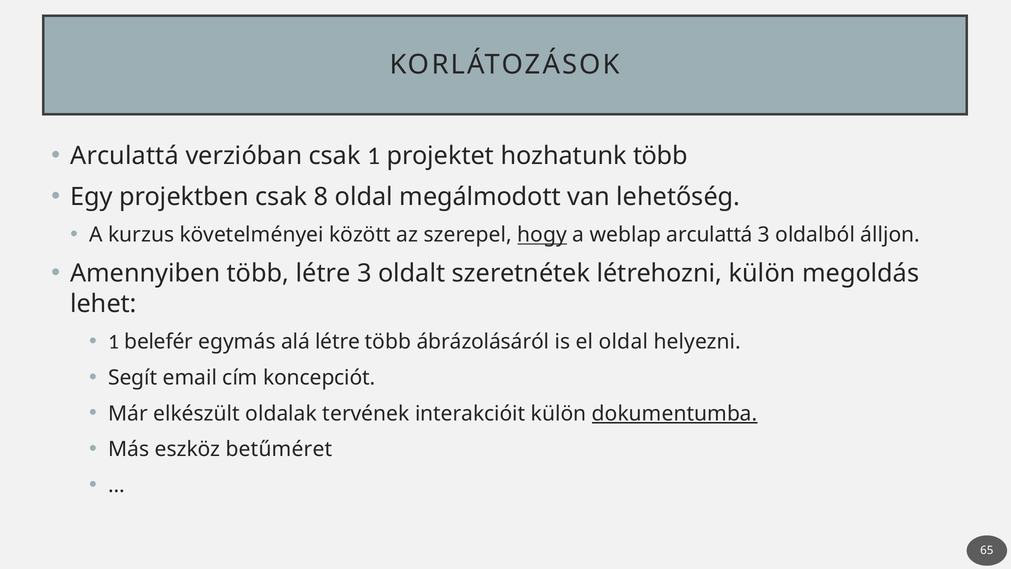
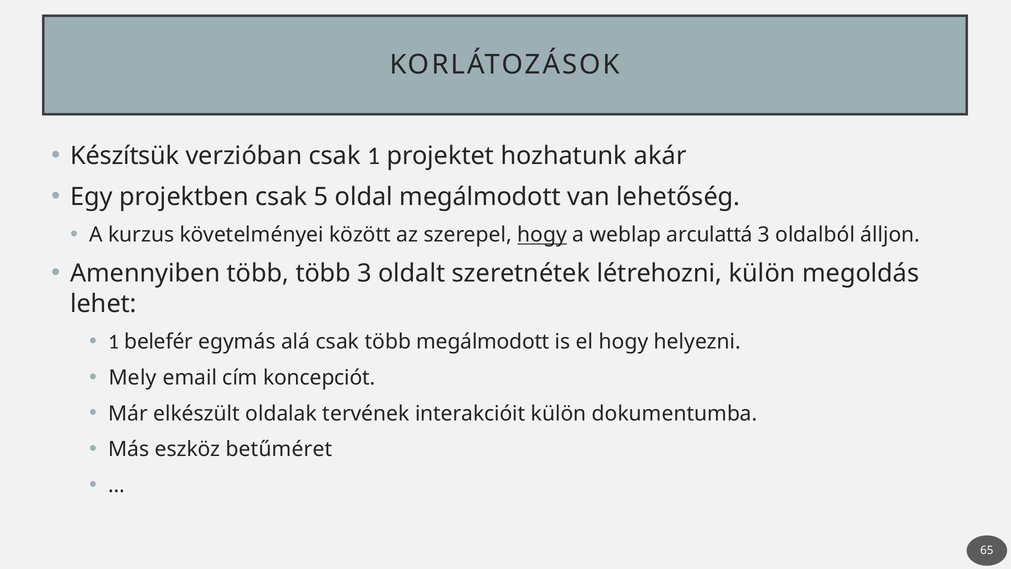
Arculattá at (125, 156): Arculattá -> Készítsük
hozhatunk több: több -> akár
8: 8 -> 5
több létre: létre -> több
alá létre: létre -> csak
több ábrázolásáról: ábrázolásáról -> megálmodott
el oldal: oldal -> hogy
Segít: Segít -> Mely
dokumentumba underline: present -> none
